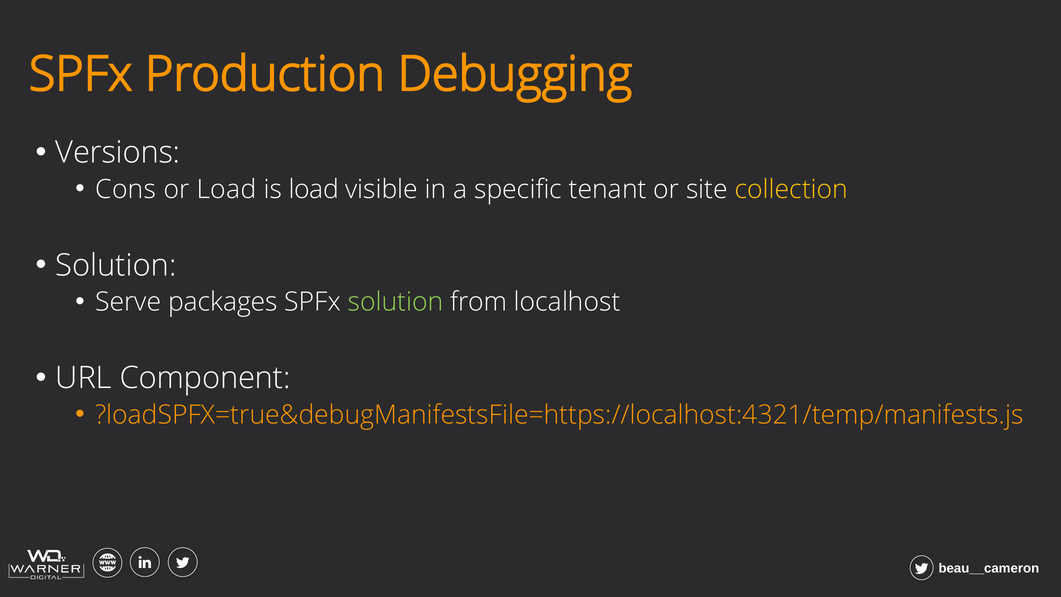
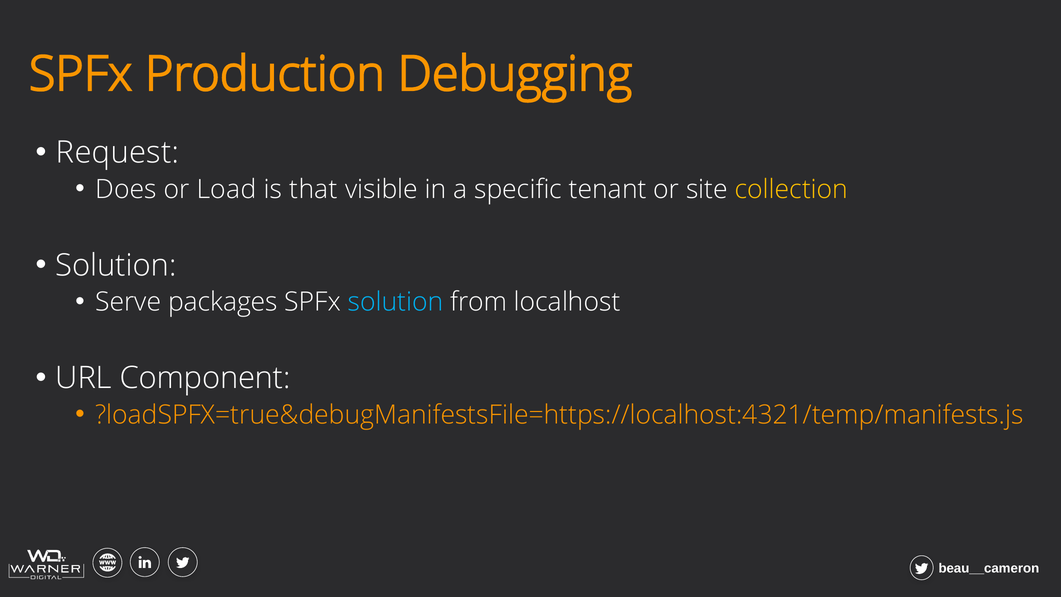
Versions: Versions -> Request
Cons: Cons -> Does
is load: load -> that
solution at (396, 302) colour: light green -> light blue
